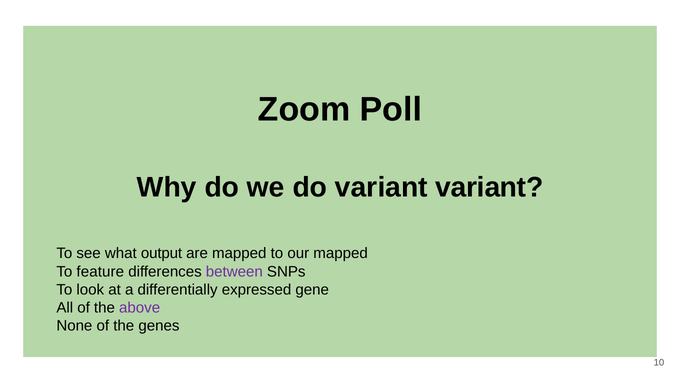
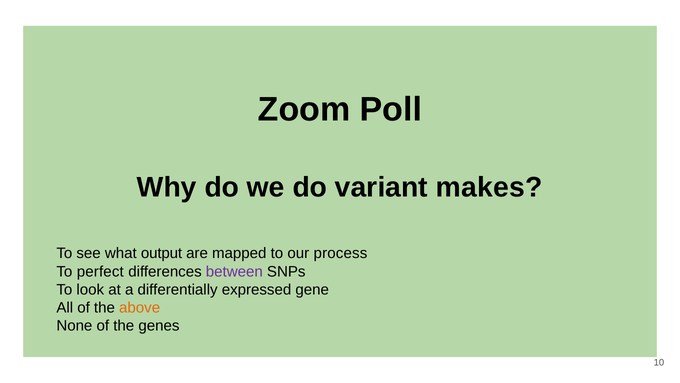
variant variant: variant -> makes
our mapped: mapped -> process
feature: feature -> perfect
above colour: purple -> orange
